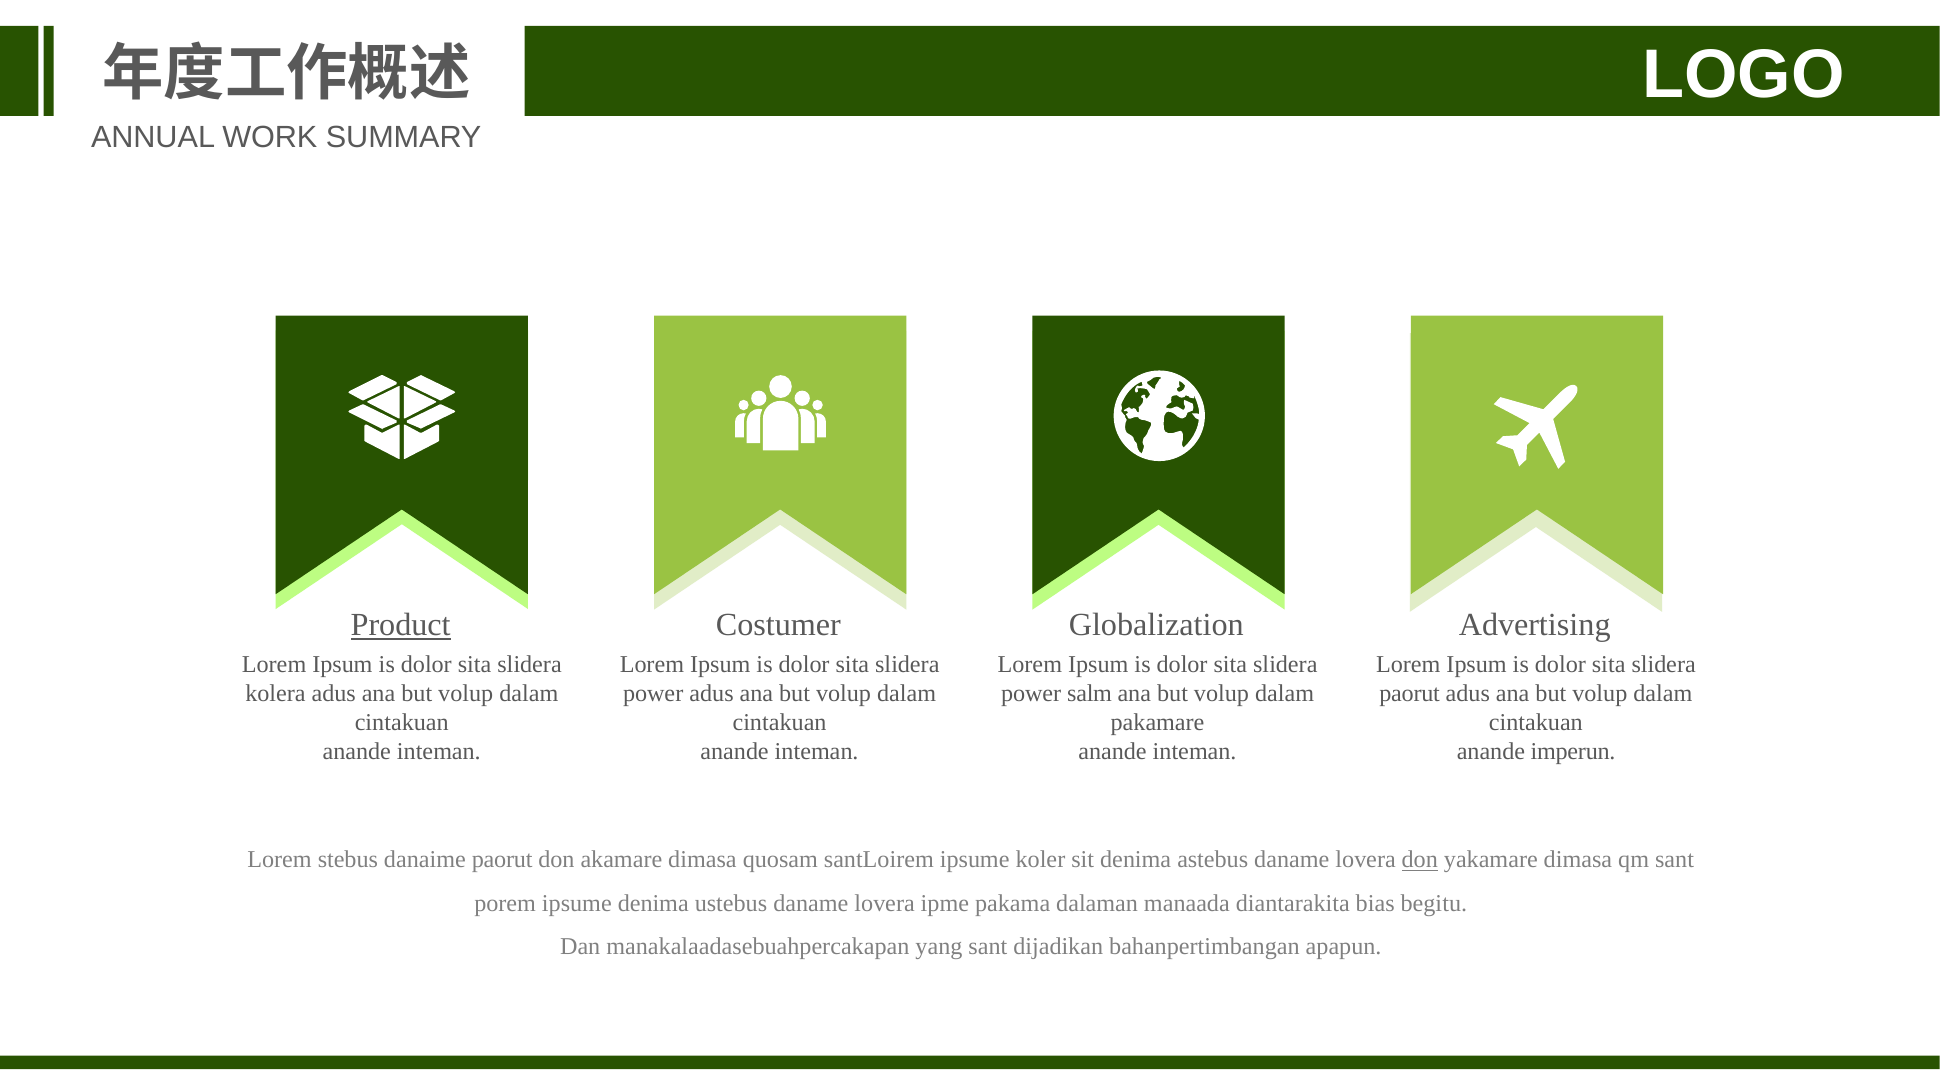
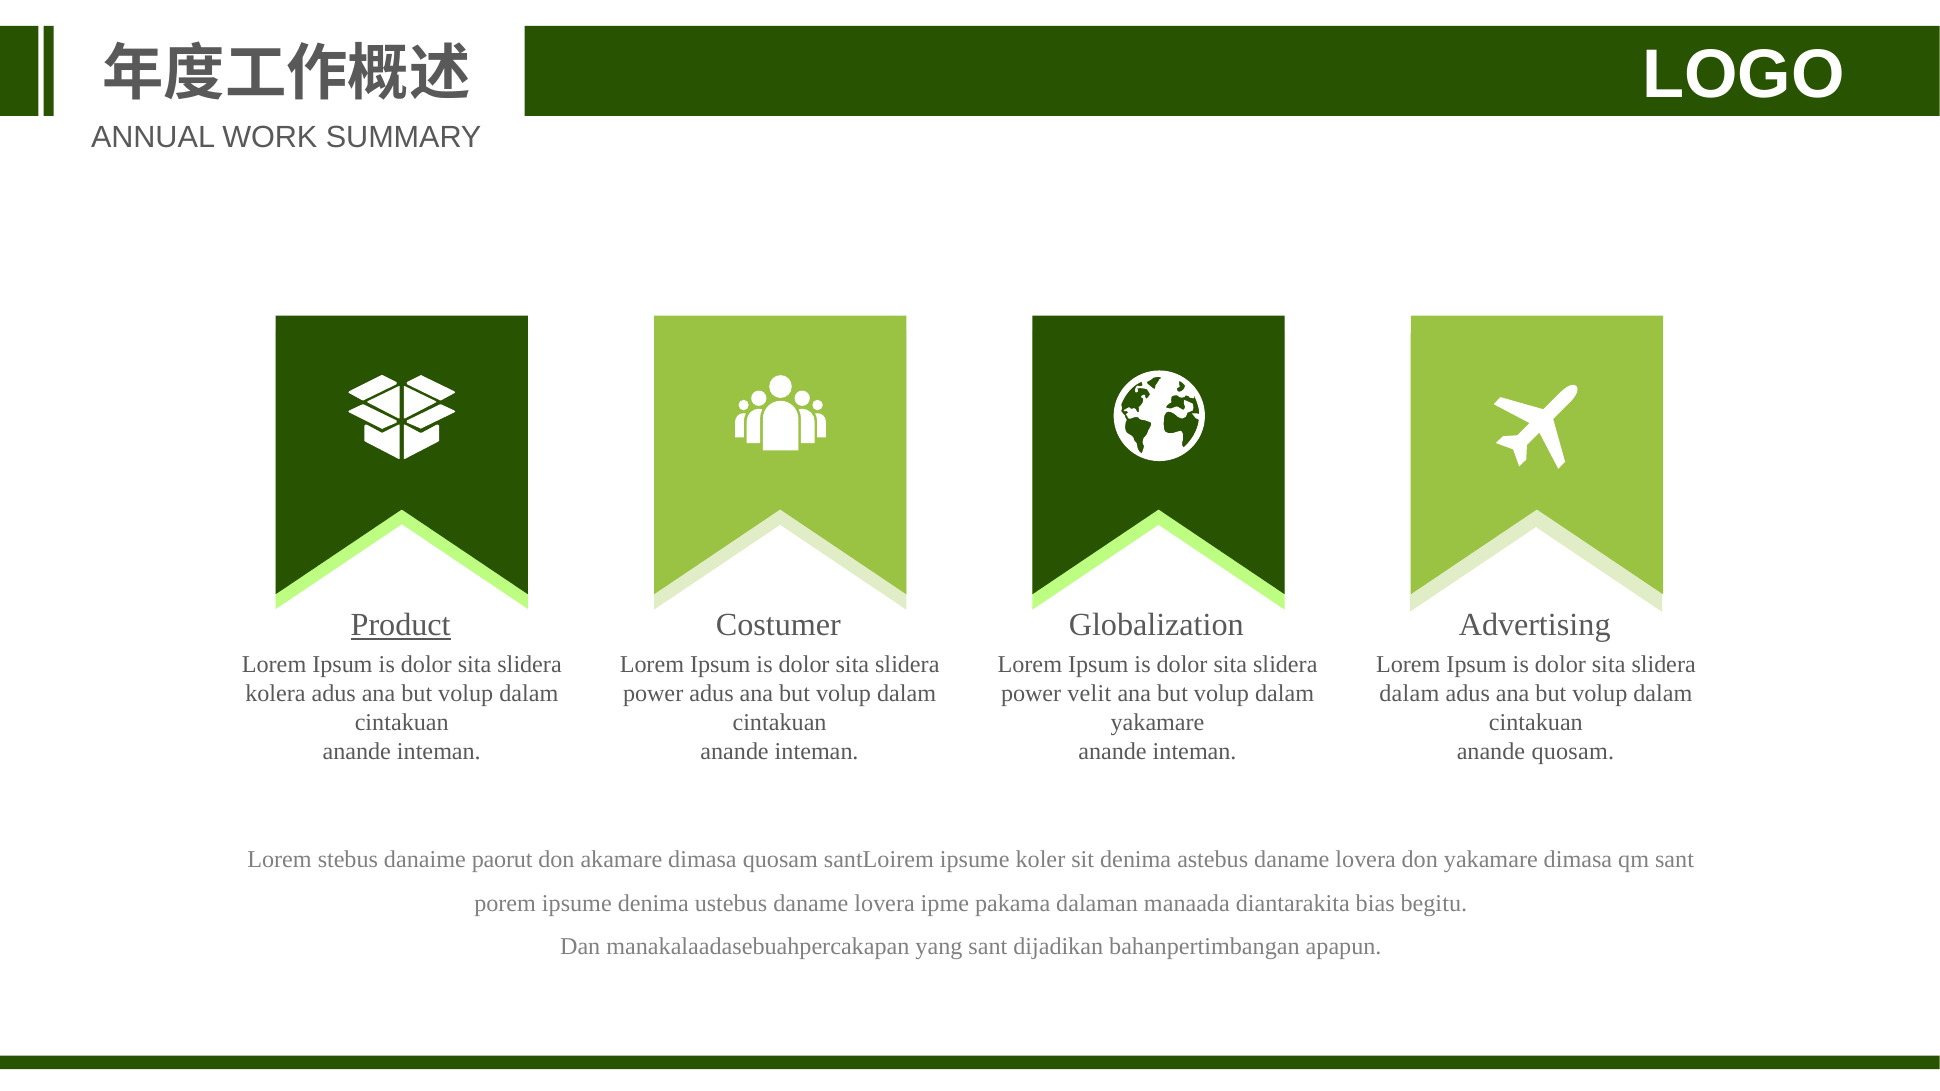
salm: salm -> velit
paorut at (1410, 694): paorut -> dalam
pakamare at (1158, 723): pakamare -> yakamare
anande imperun: imperun -> quosam
don at (1420, 860) underline: present -> none
